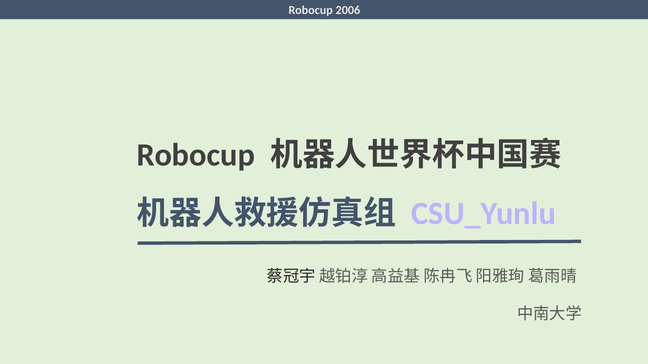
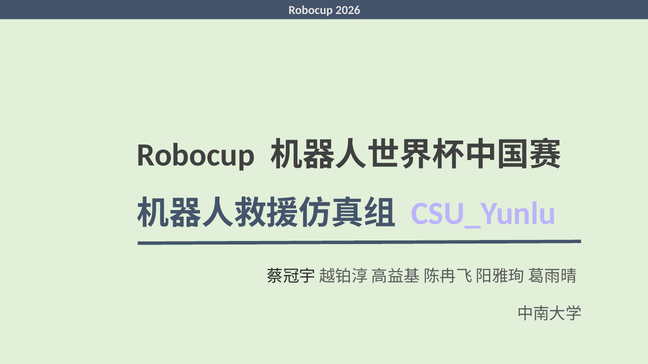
2006: 2006 -> 2026
